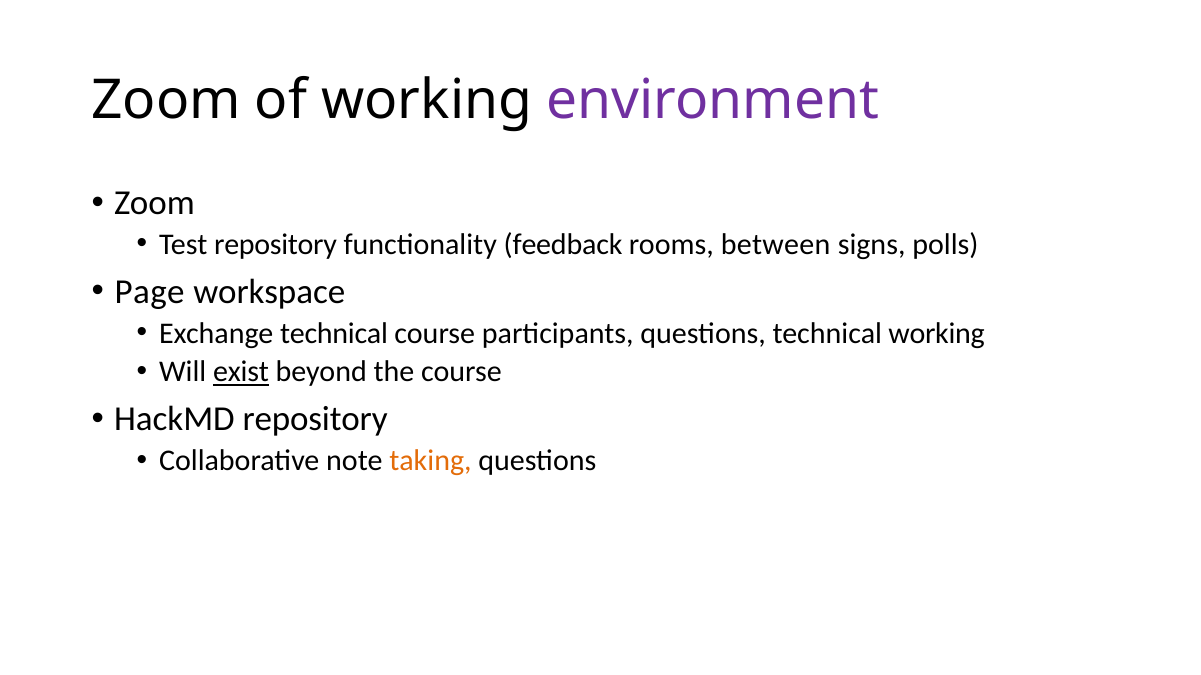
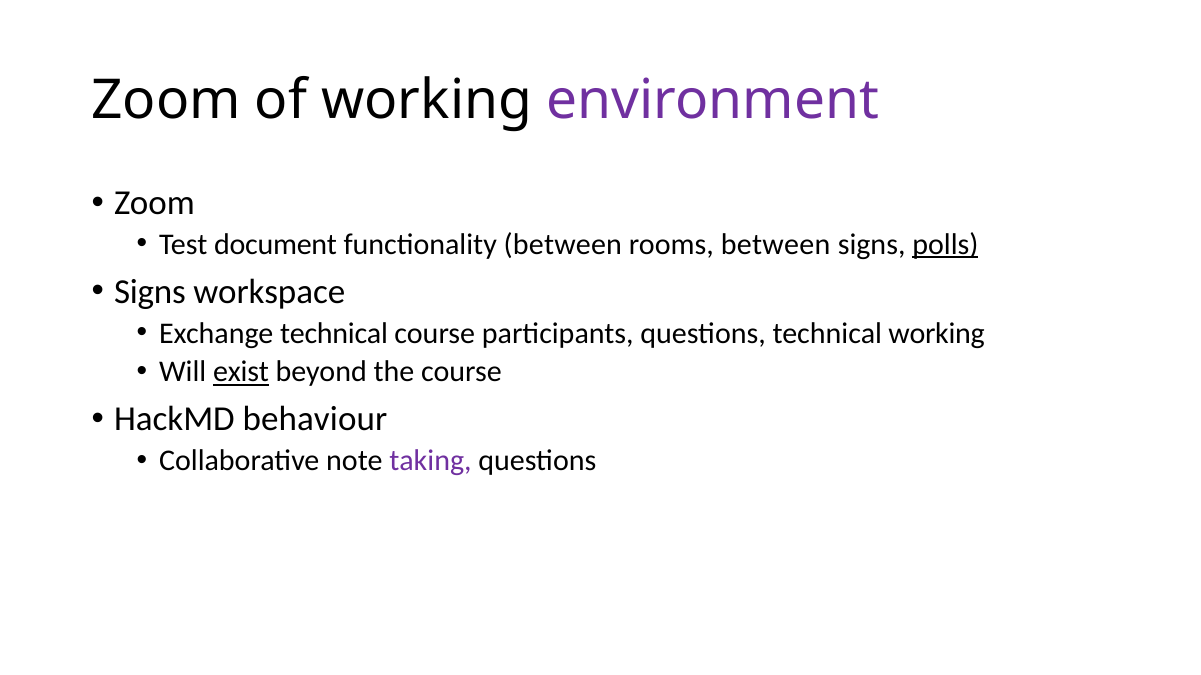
Test repository: repository -> document
functionality feedback: feedback -> between
polls underline: none -> present
Page at (150, 292): Page -> Signs
HackMD repository: repository -> behaviour
taking colour: orange -> purple
